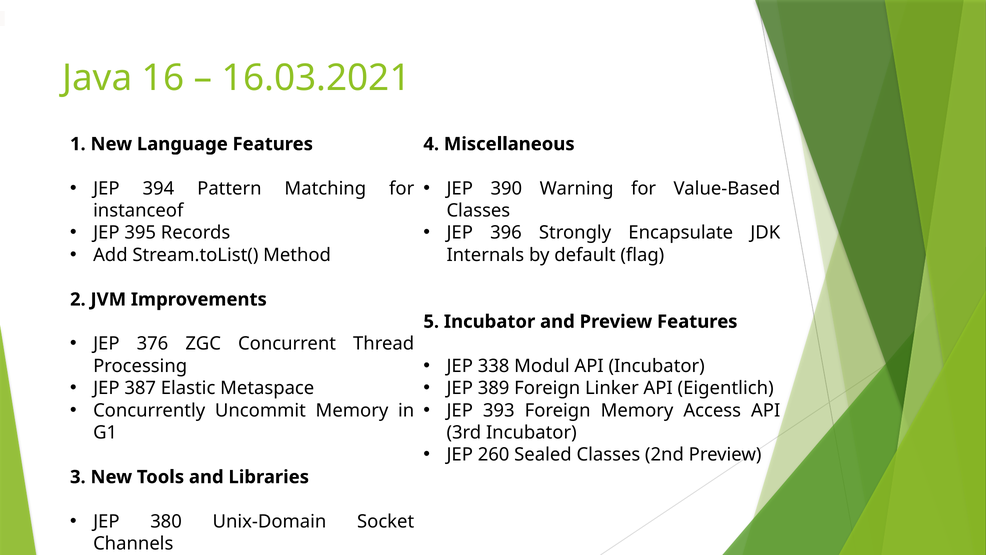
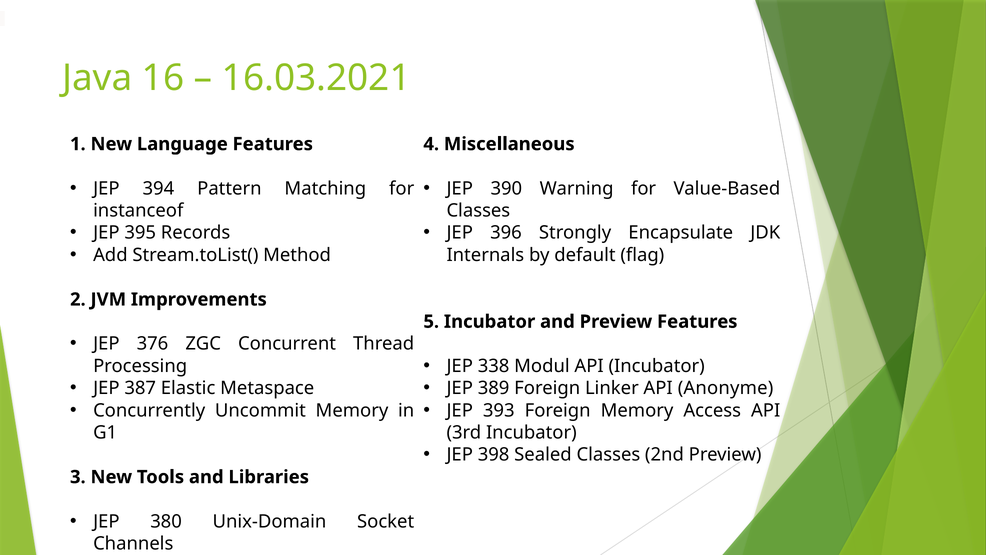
Eigentlich: Eigentlich -> Anonyme
260: 260 -> 398
